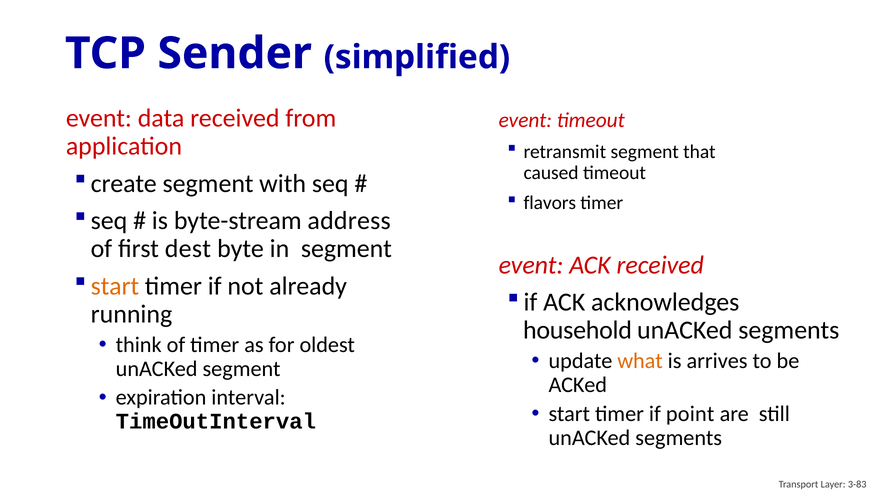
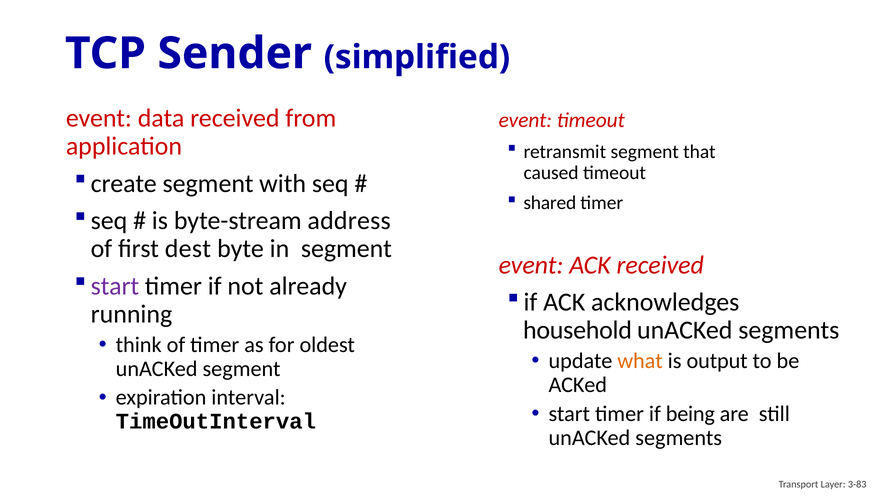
flavors: flavors -> shared
start at (115, 286) colour: orange -> purple
arrives: arrives -> output
point: point -> being
